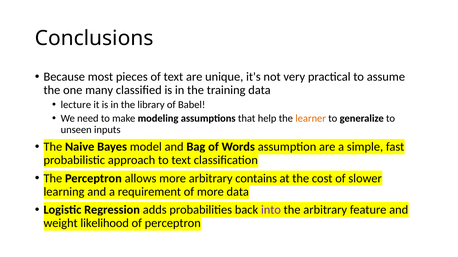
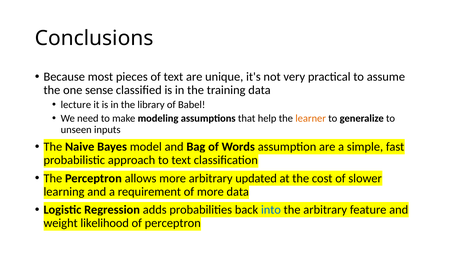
many: many -> sense
contains: contains -> updated
into colour: purple -> blue
